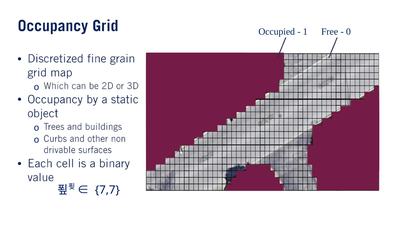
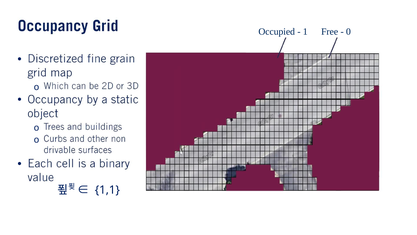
7,7: 7,7 -> 1,1
